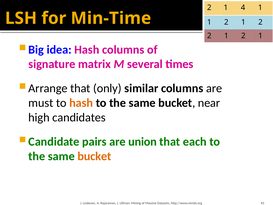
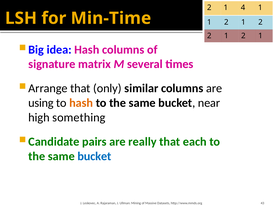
must: must -> using
candidates: candidates -> something
union: union -> really
bucket at (94, 156) colour: orange -> blue
